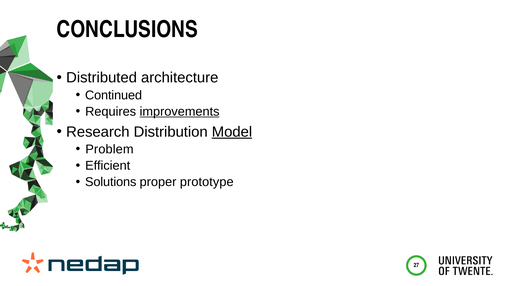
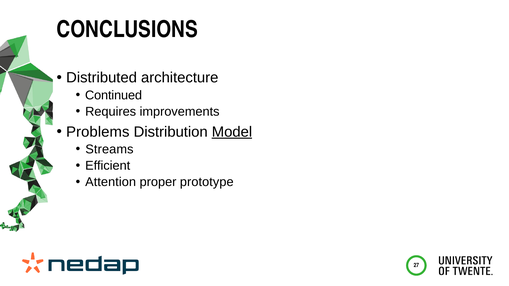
improvements underline: present -> none
Research: Research -> Problems
Problem: Problem -> Streams
Solutions: Solutions -> Attention
